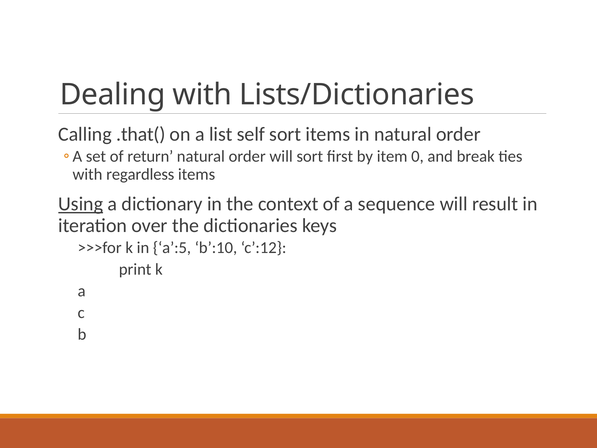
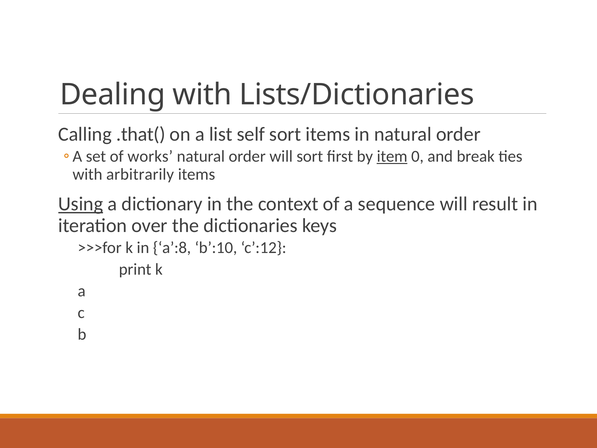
return: return -> works
item underline: none -> present
regardless: regardless -> arbitrarily
a’:5: a’:5 -> a’:8
